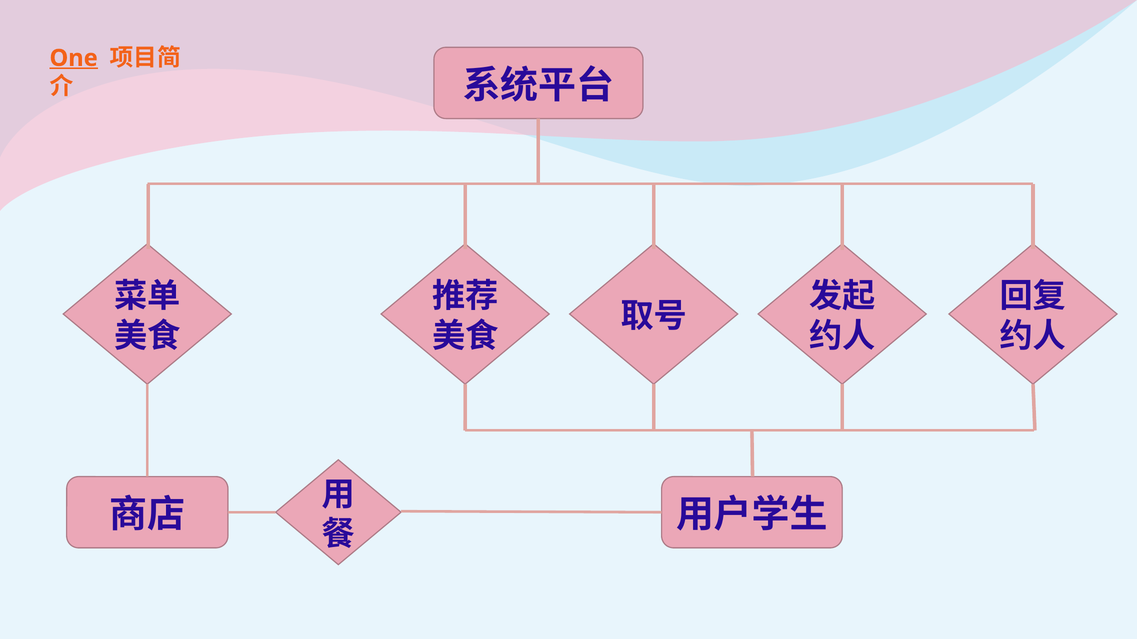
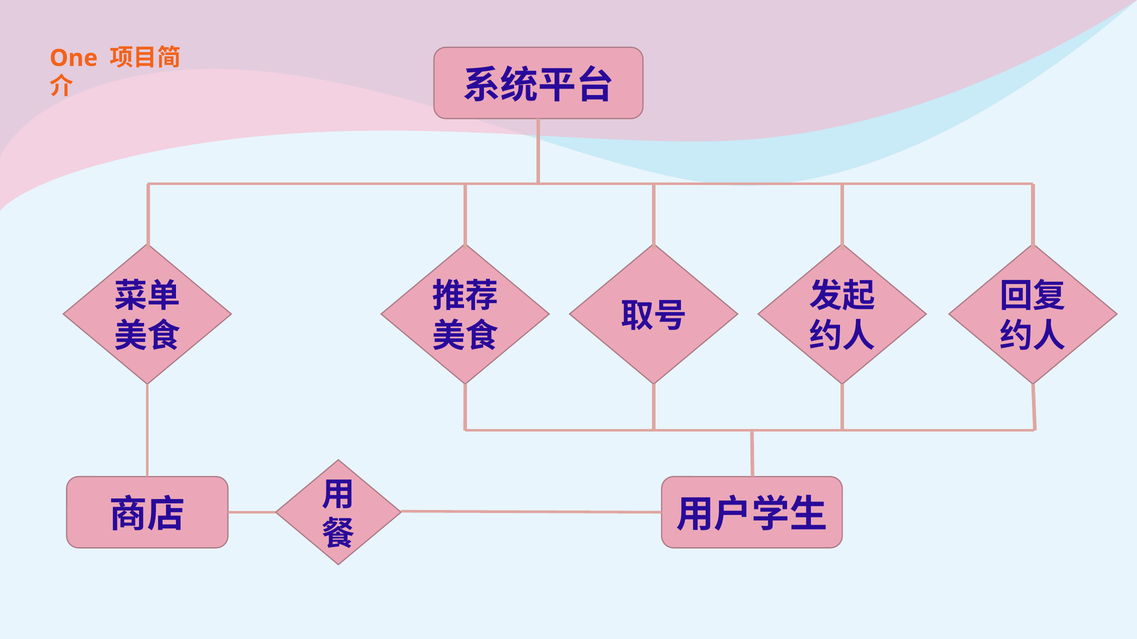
One underline: present -> none
